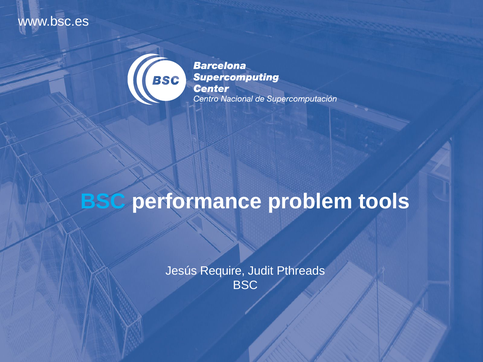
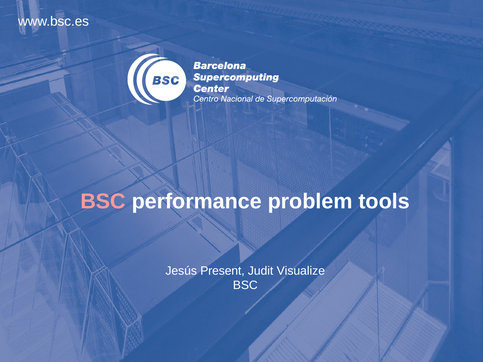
BSC at (103, 202) colour: light blue -> pink
Require: Require -> Present
Pthreads: Pthreads -> Visualize
